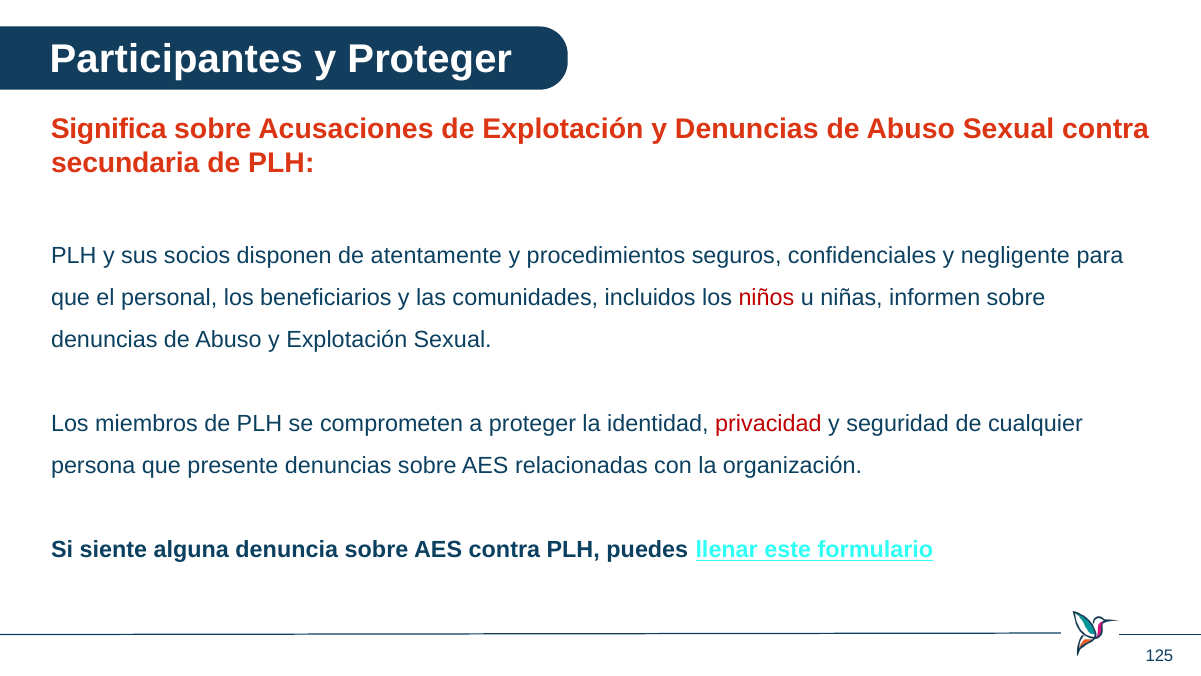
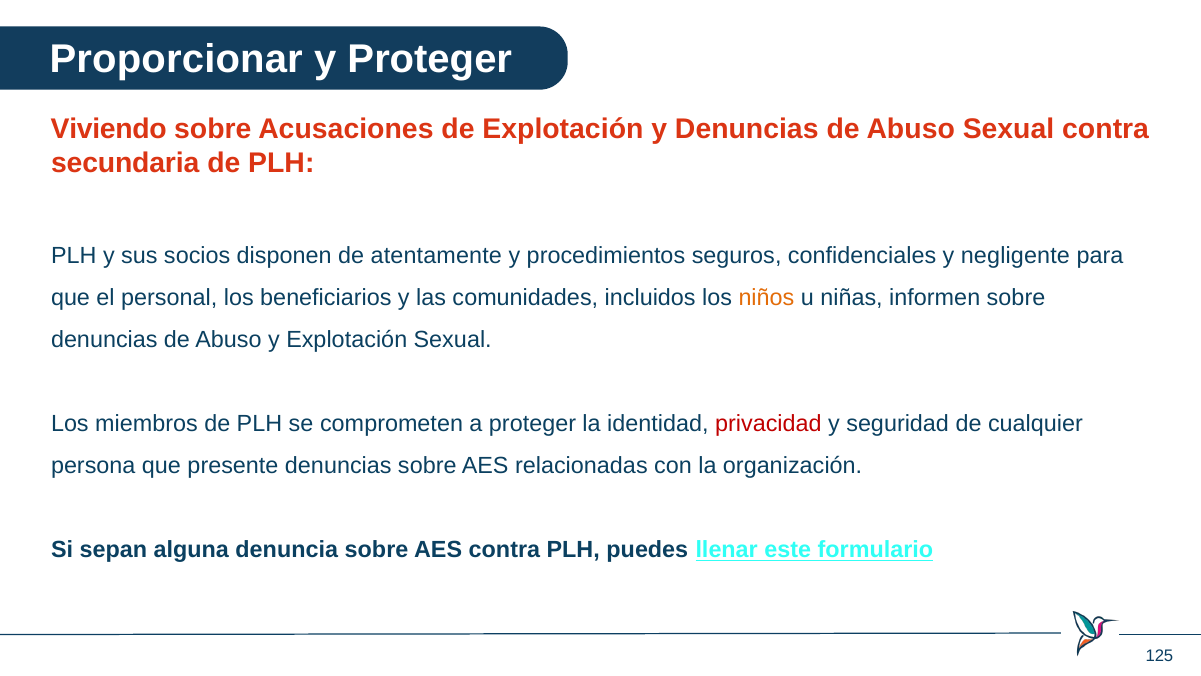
Participantes: Participantes -> Proporcionar
Significa: Significa -> Viviendo
niños colour: red -> orange
siente: siente -> sepan
